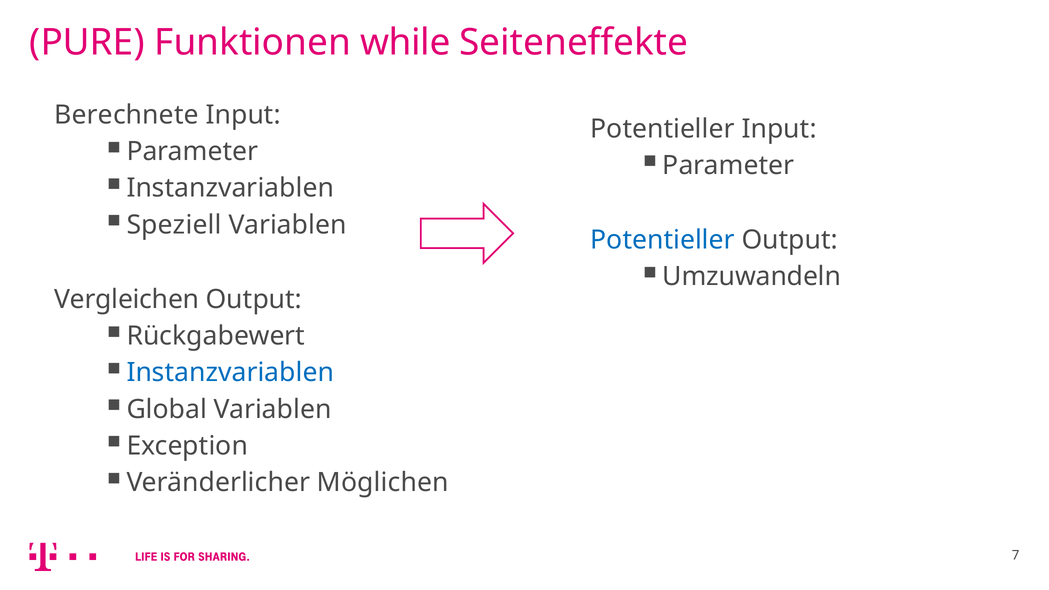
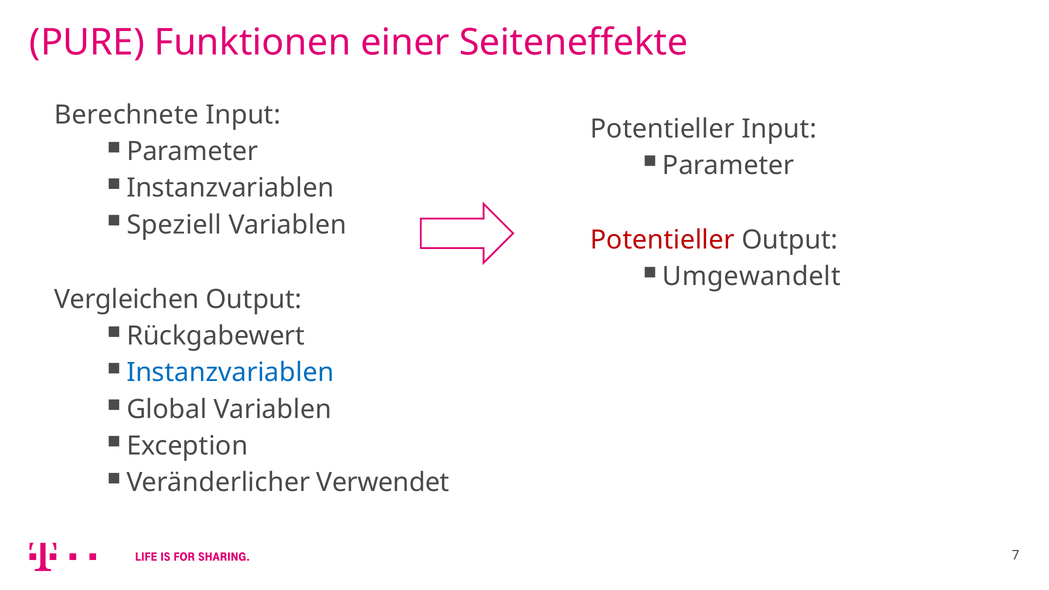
while: while -> einer
Potentieller at (663, 240) colour: blue -> red
Umzuwandeln: Umzuwandeln -> Umgewandelt
Möglichen: Möglichen -> Verwendet
